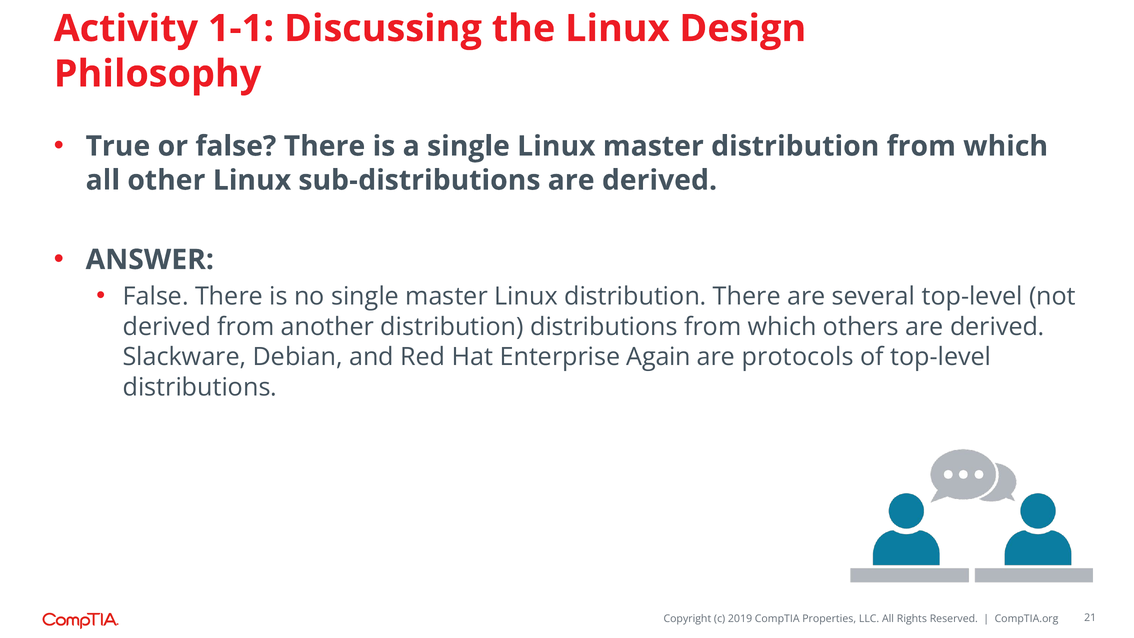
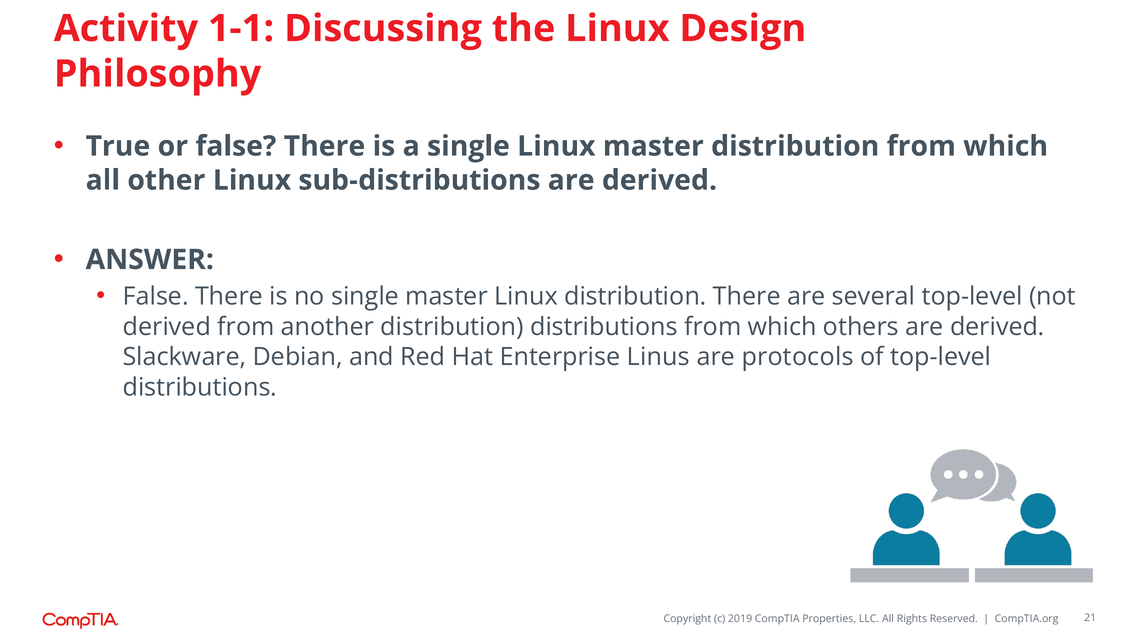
Again: Again -> Linus
